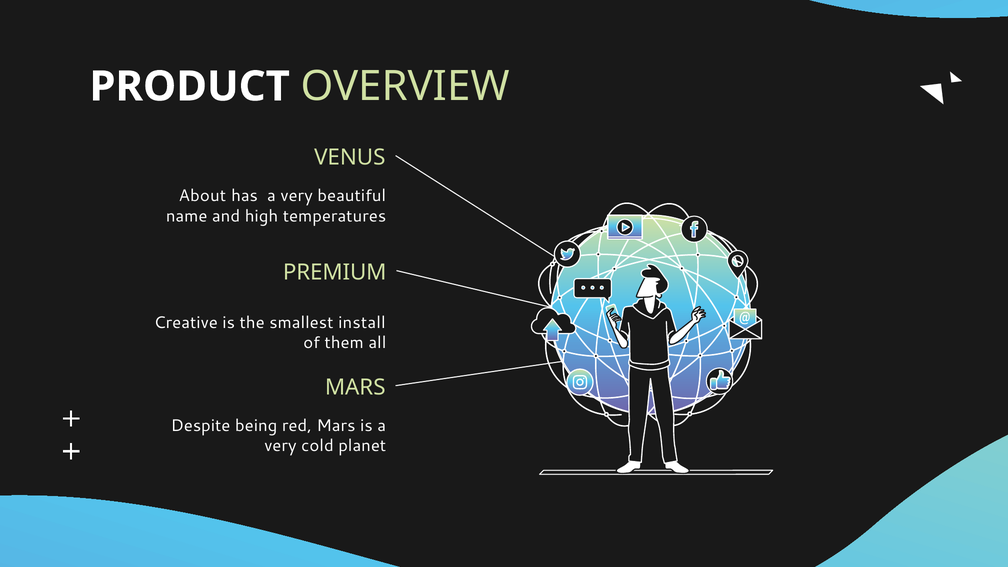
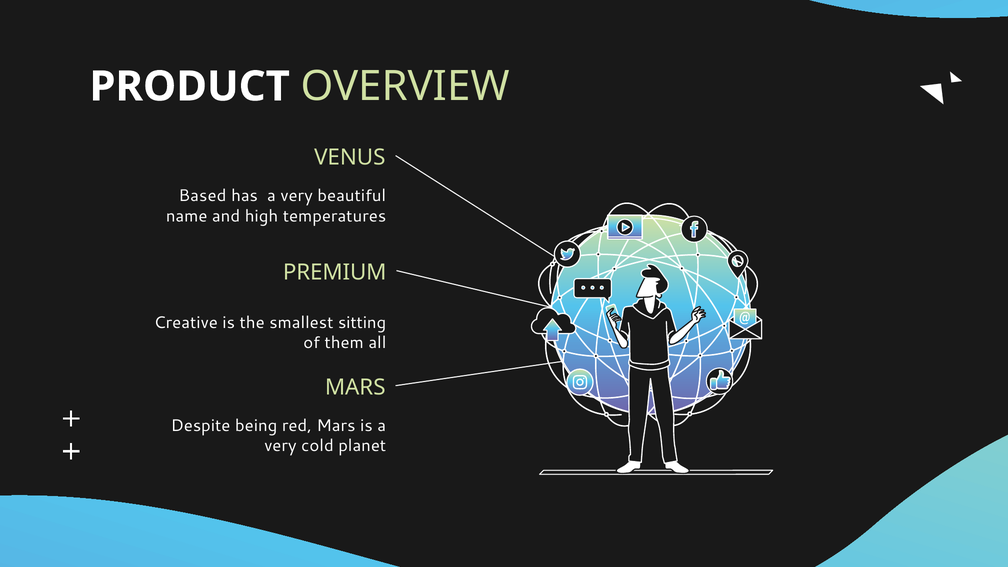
About: About -> Based
install: install -> sitting
